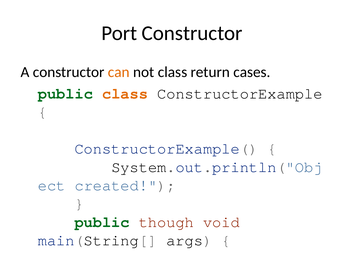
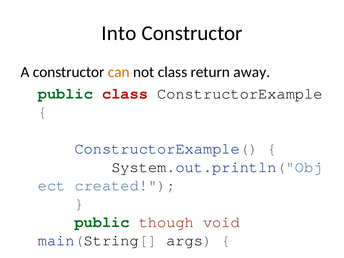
Port: Port -> Into
cases: cases -> away
class at (125, 94) colour: orange -> red
